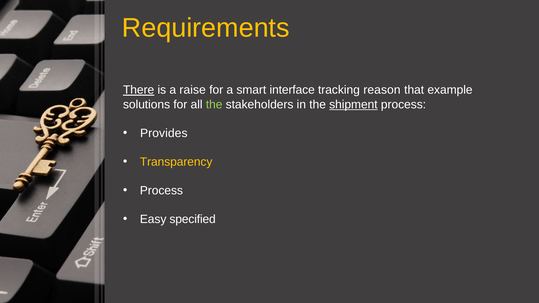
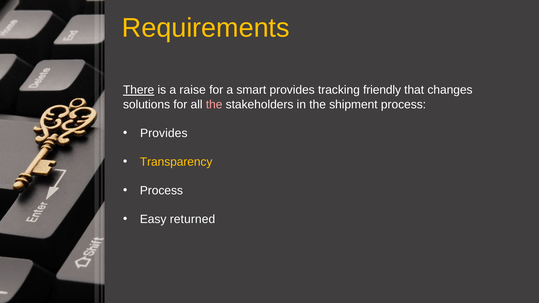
smart interface: interface -> provides
reason: reason -> friendly
example: example -> changes
the at (214, 104) colour: light green -> pink
shipment underline: present -> none
specified: specified -> returned
